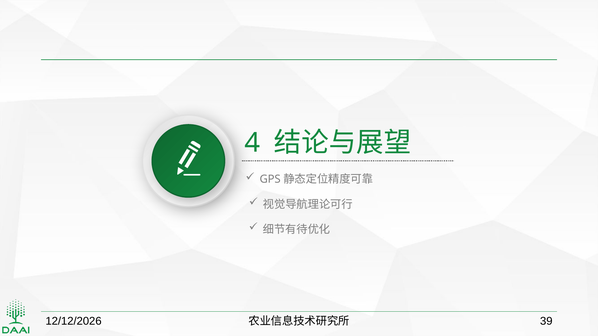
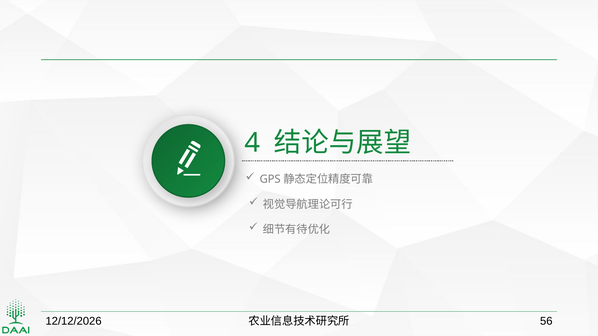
39: 39 -> 56
